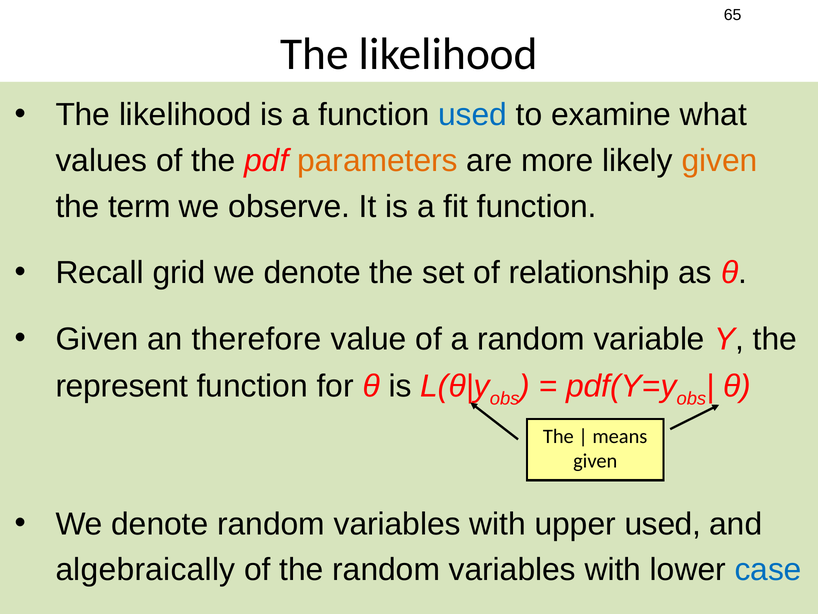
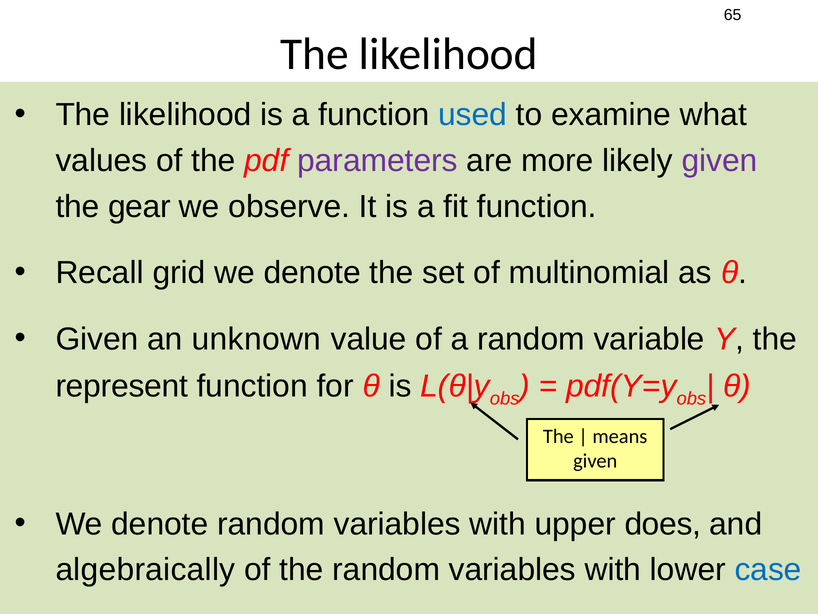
parameters colour: orange -> purple
given at (720, 161) colour: orange -> purple
term: term -> gear
relationship: relationship -> multinomial
therefore: therefore -> unknown
upper used: used -> does
